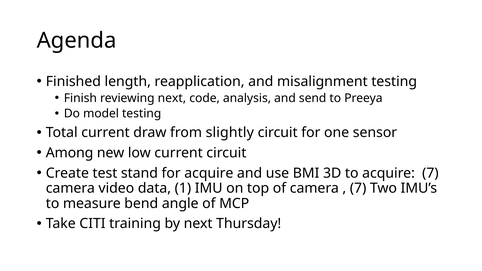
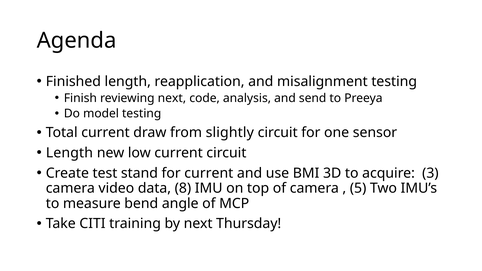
Among at (70, 153): Among -> Length
for acquire: acquire -> current
acquire 7: 7 -> 3
1: 1 -> 8
7 at (358, 188): 7 -> 5
